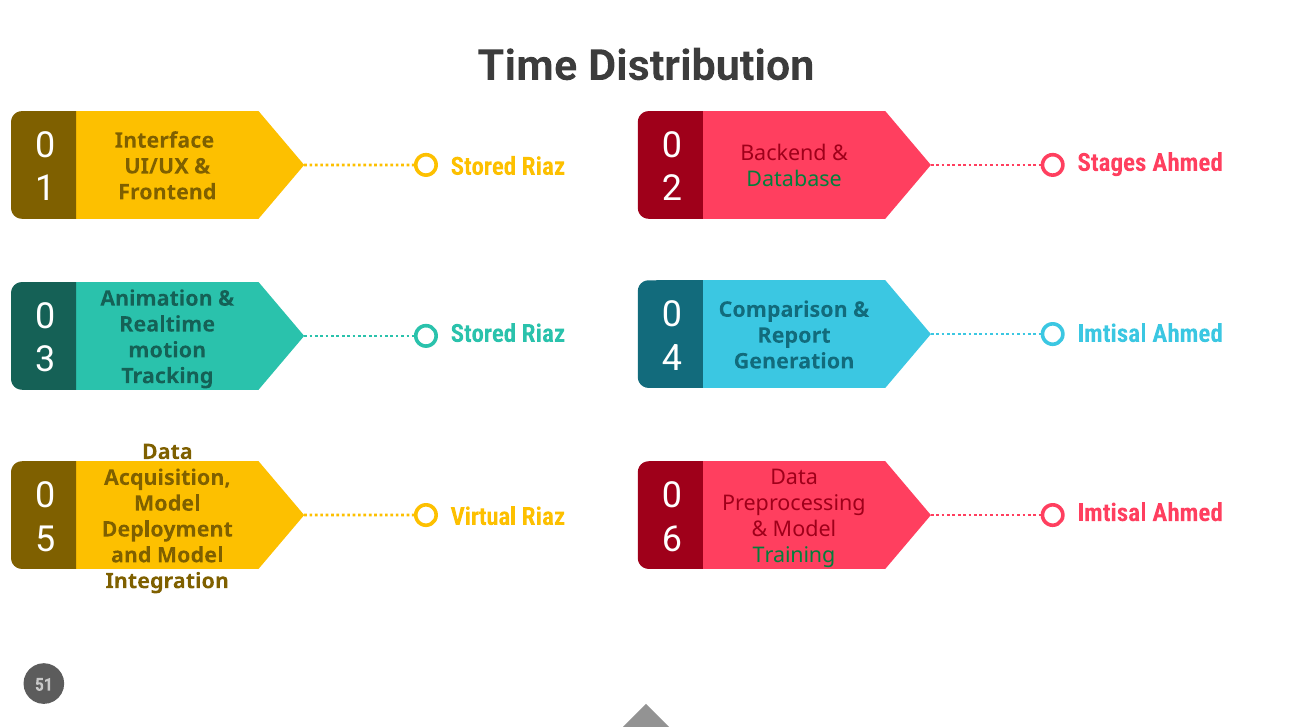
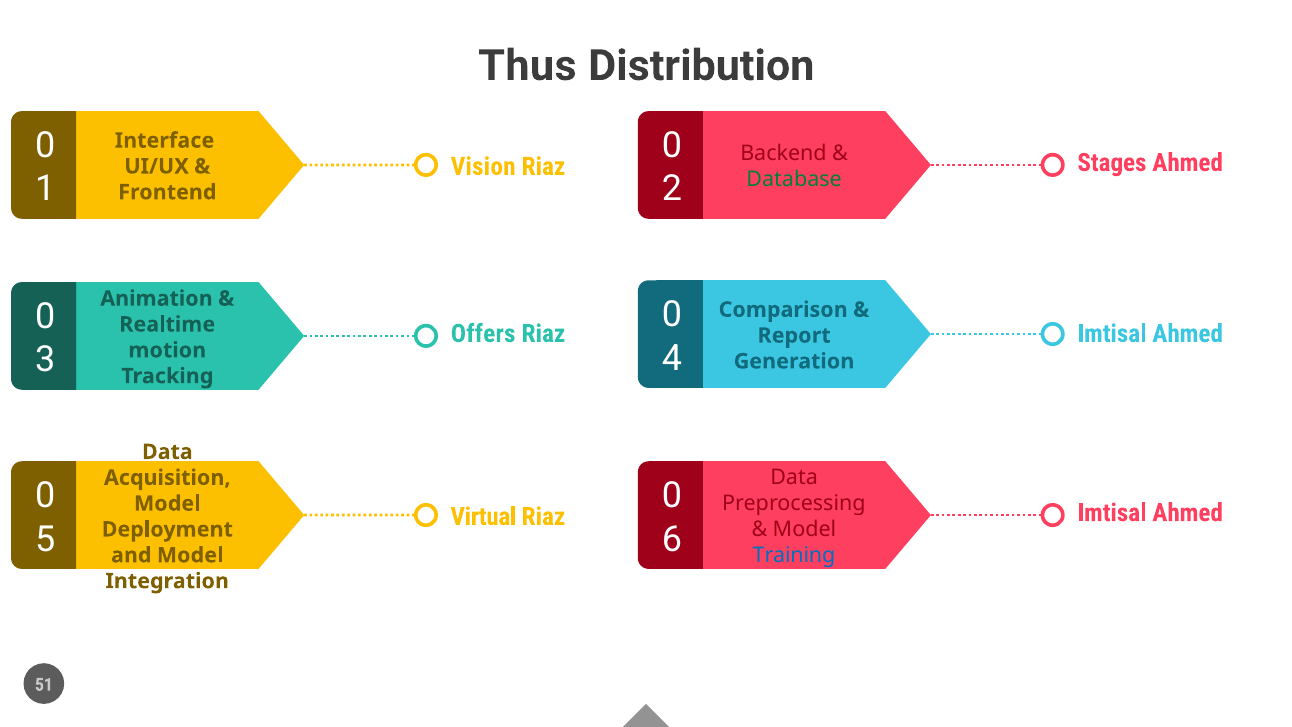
Time: Time -> Thus
Stored at (483, 166): Stored -> Vision
Stored at (483, 334): Stored -> Offers
Training colour: green -> blue
